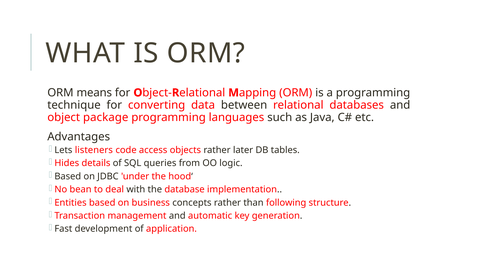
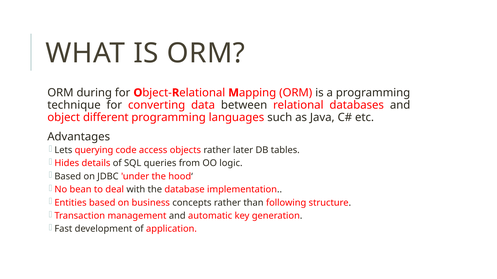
means: means -> during
package: package -> different
listeners: listeners -> querying
